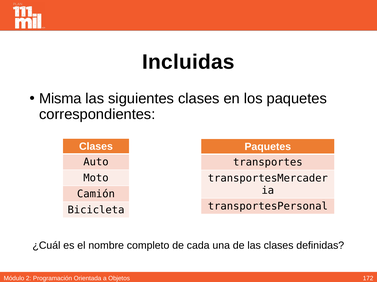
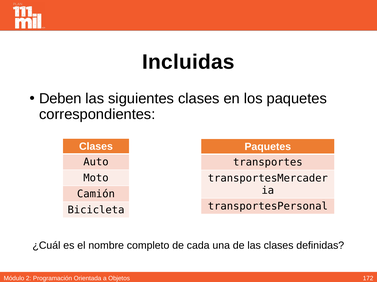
Misma: Misma -> Deben
